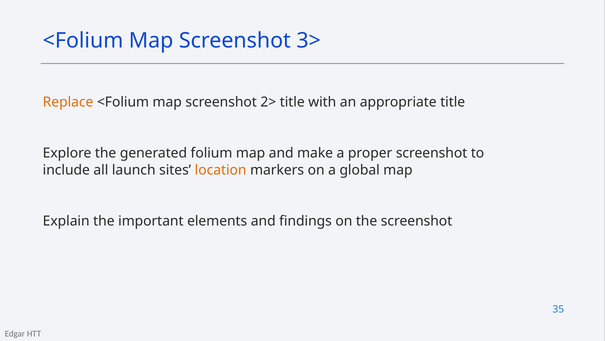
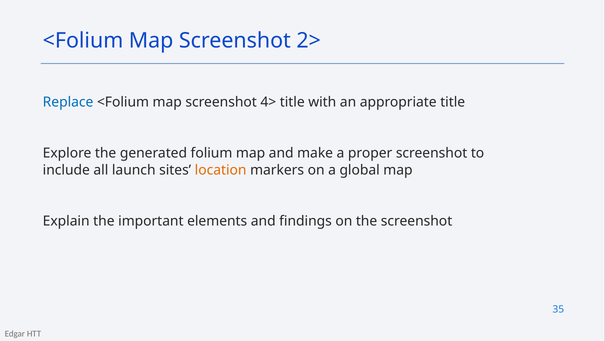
3>: 3> -> 2>
Replace colour: orange -> blue
2>: 2> -> 4>
